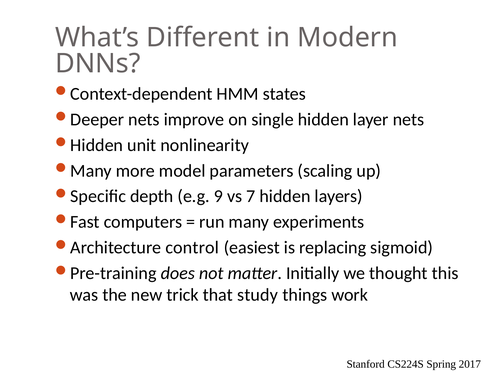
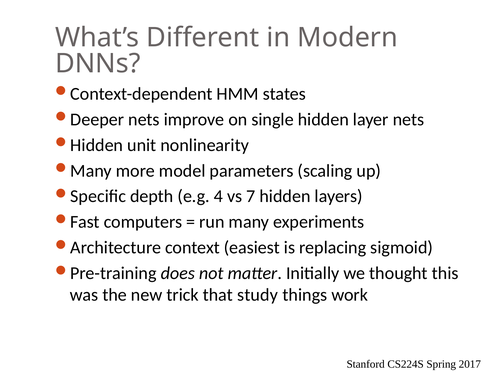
9: 9 -> 4
control: control -> context
